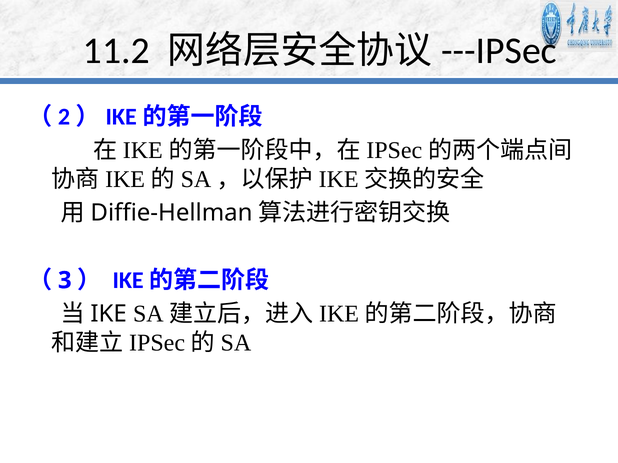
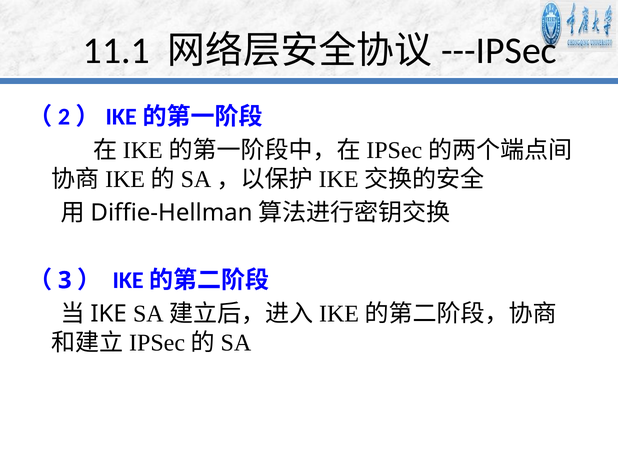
11.2: 11.2 -> 11.1
